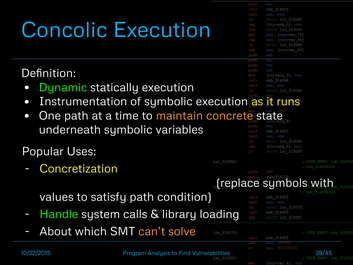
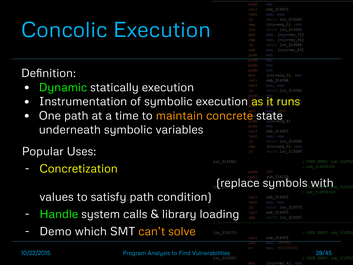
About: About -> Demo
